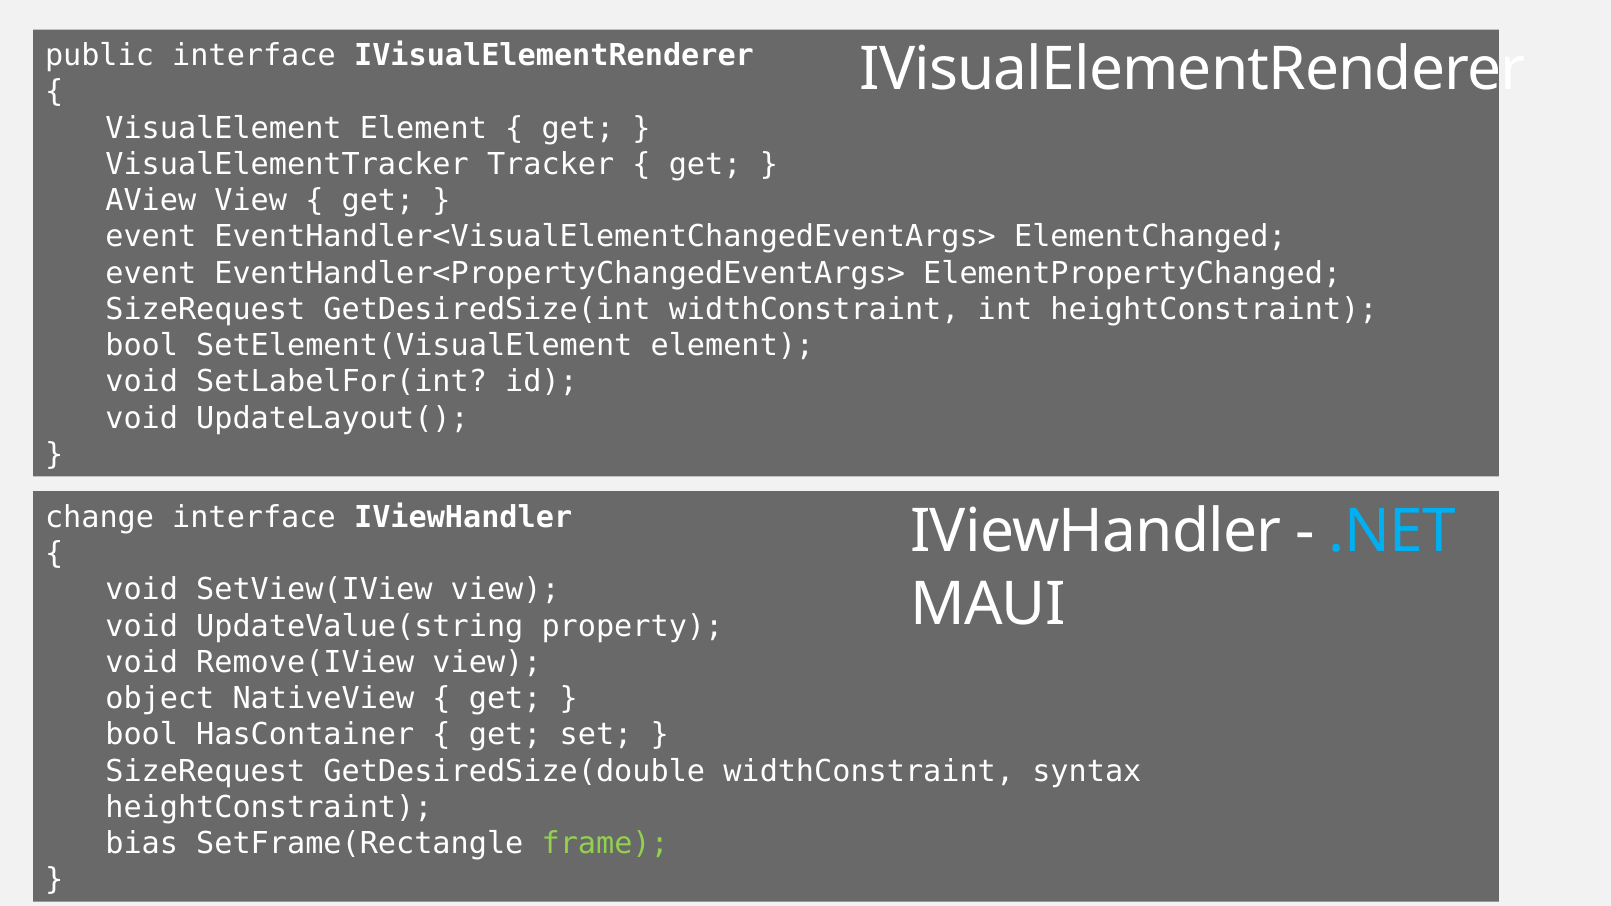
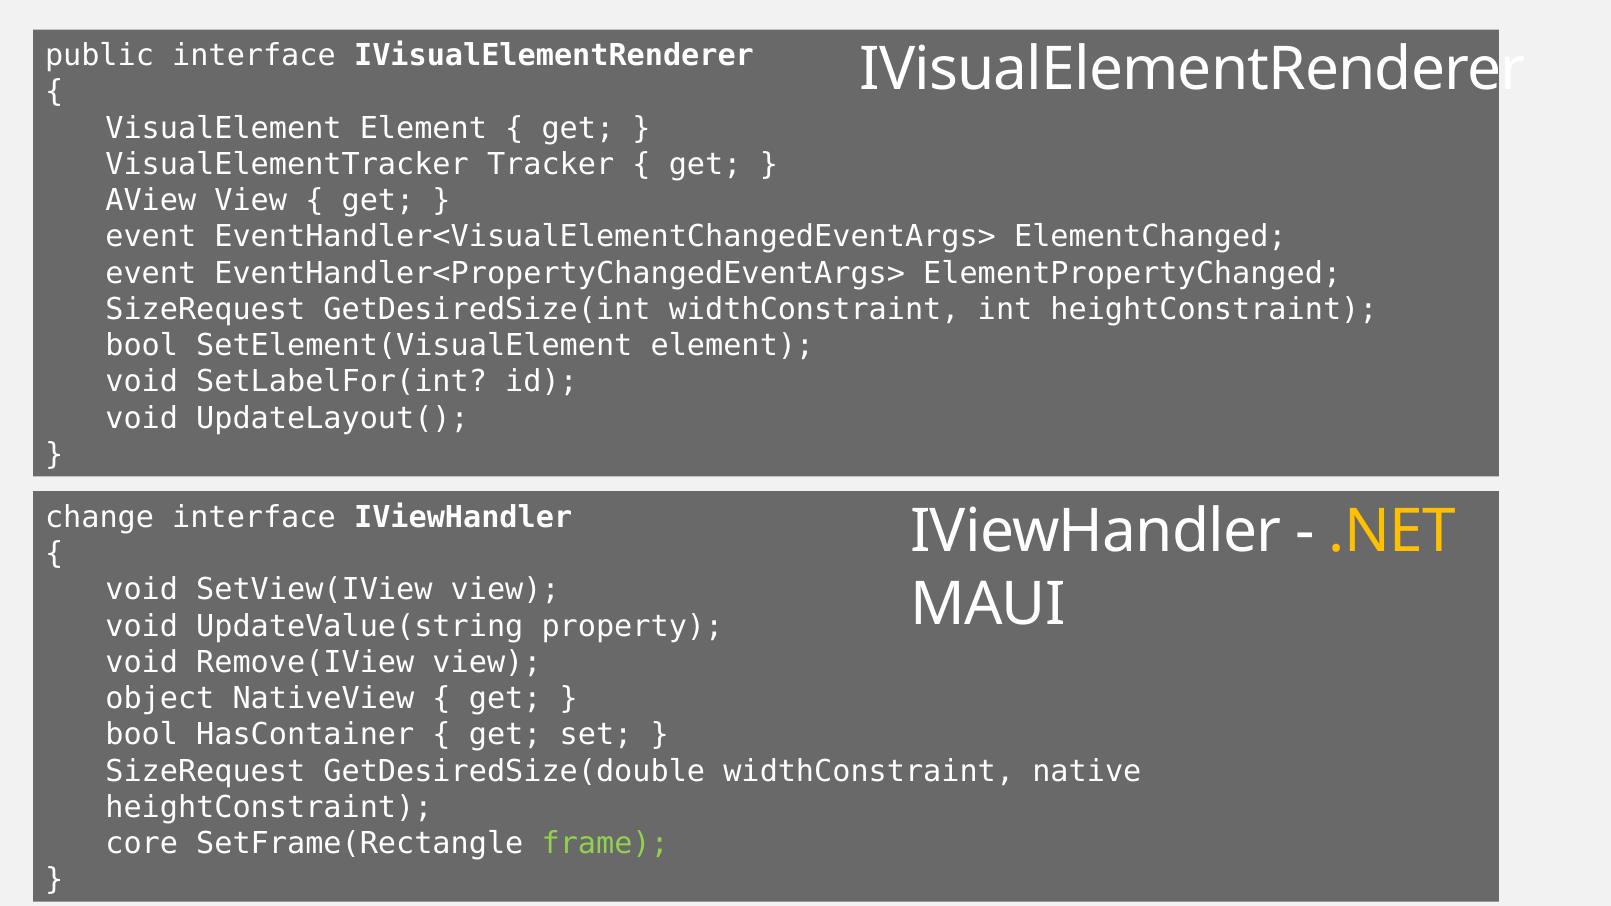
.NET colour: light blue -> yellow
syntax: syntax -> native
bias: bias -> core
